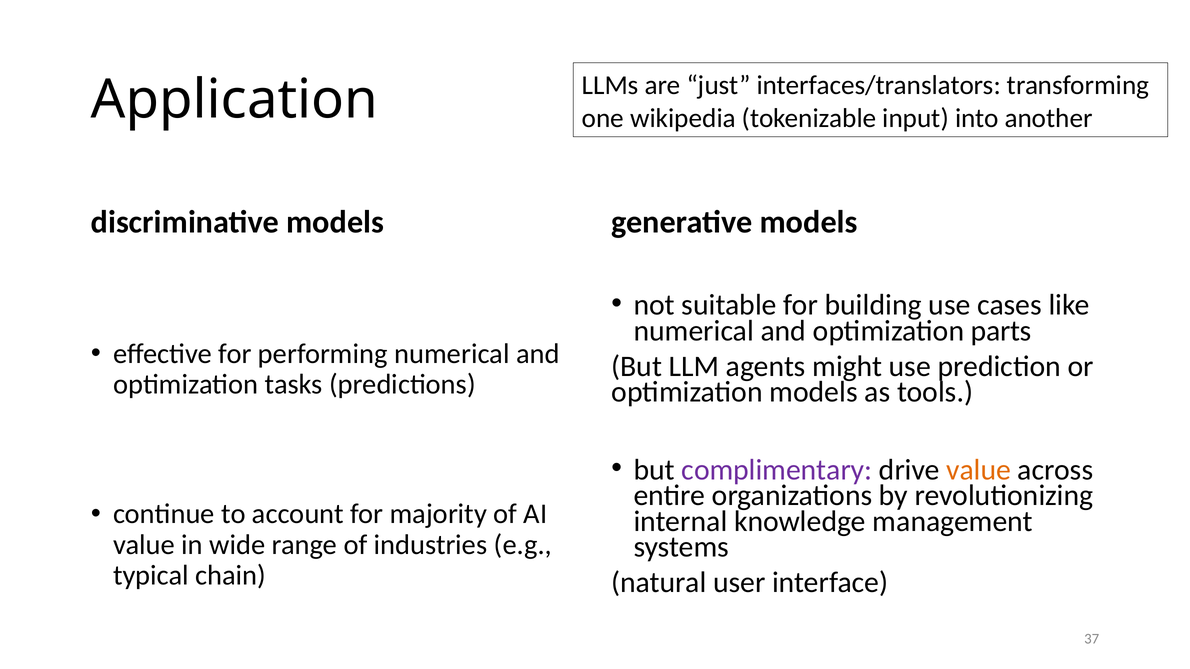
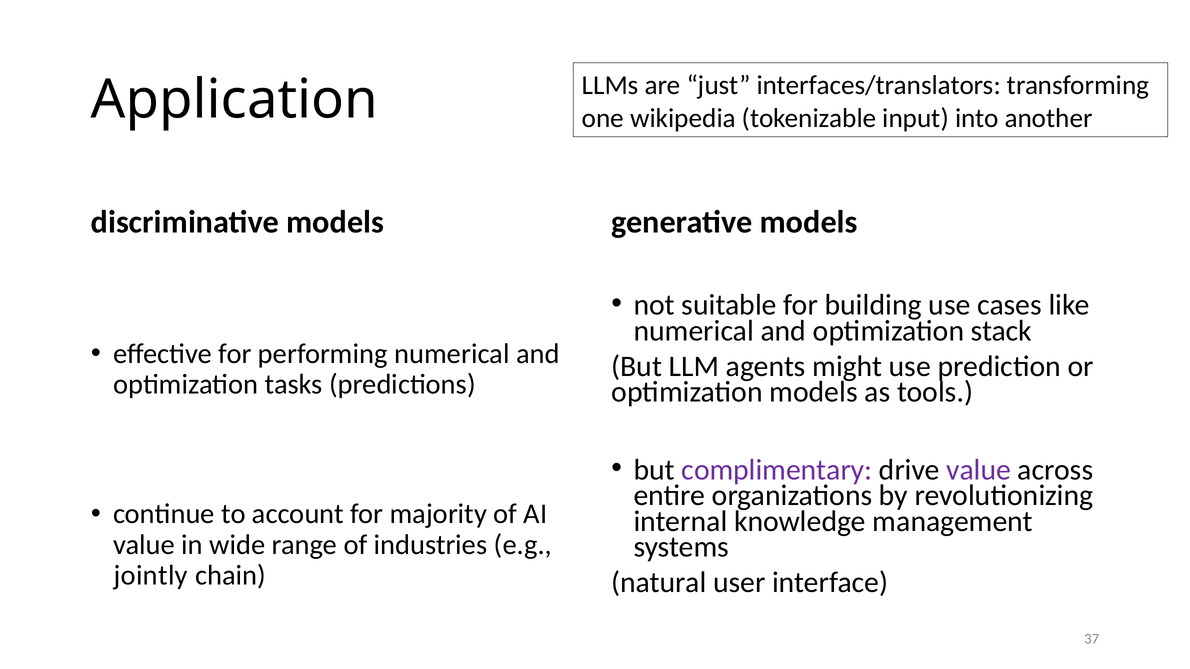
parts: parts -> stack
value at (979, 470) colour: orange -> purple
typical: typical -> jointly
